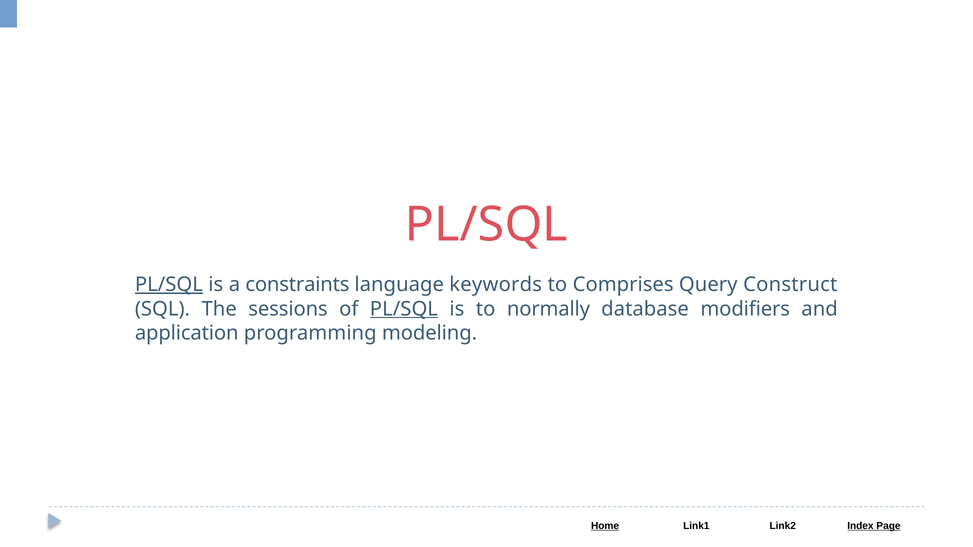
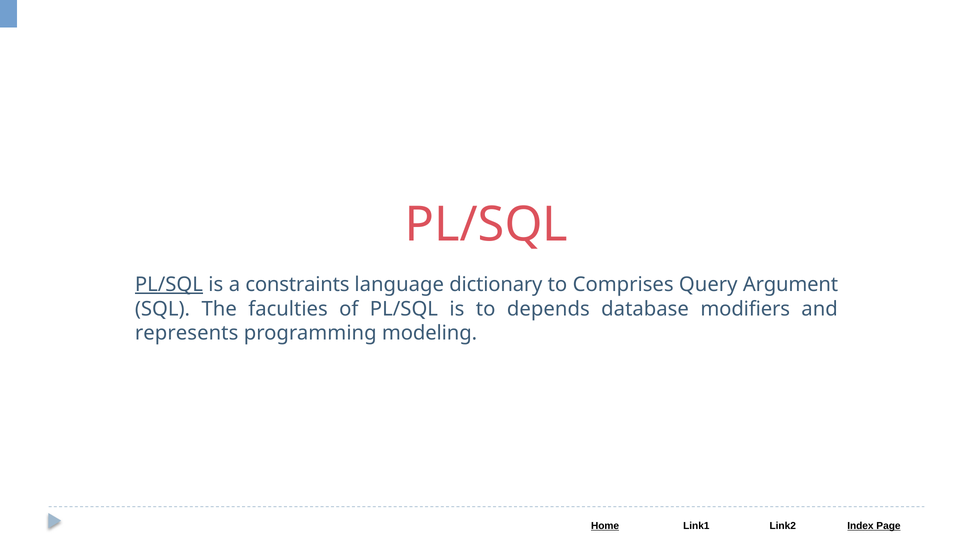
keywords: keywords -> dictionary
Construct: Construct -> Argument
sessions: sessions -> faculties
PL/SQL at (404, 309) underline: present -> none
normally: normally -> depends
application: application -> represents
